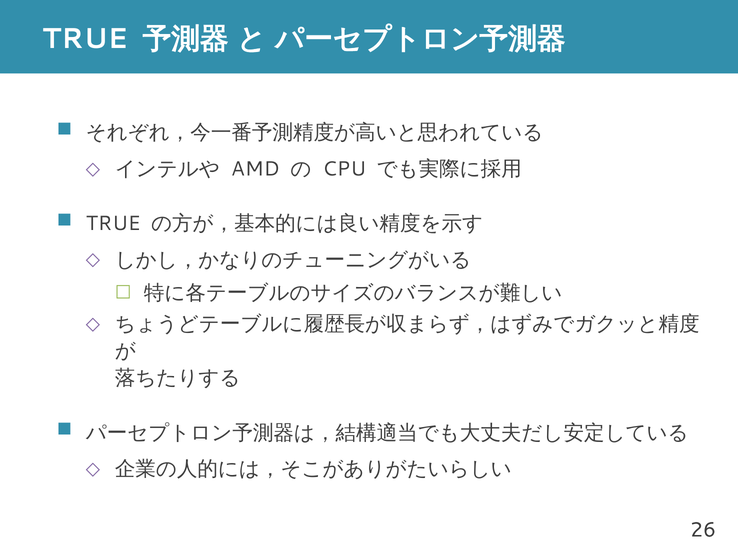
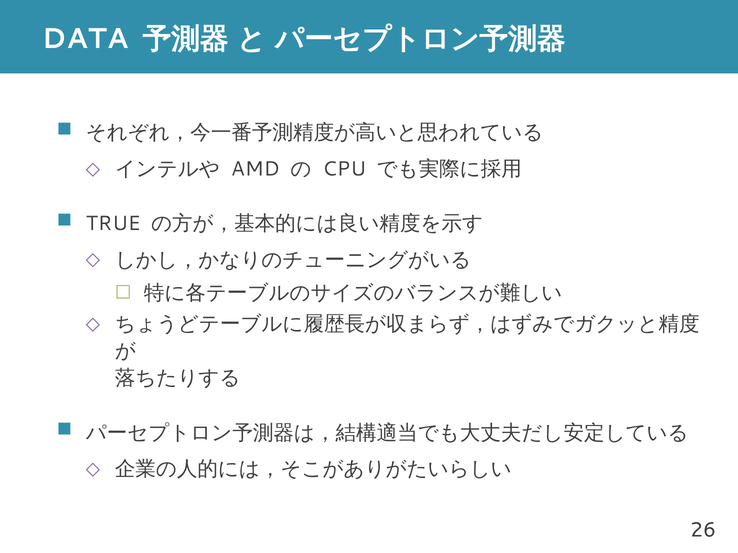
TRUE at (85, 39): TRUE -> DATA
